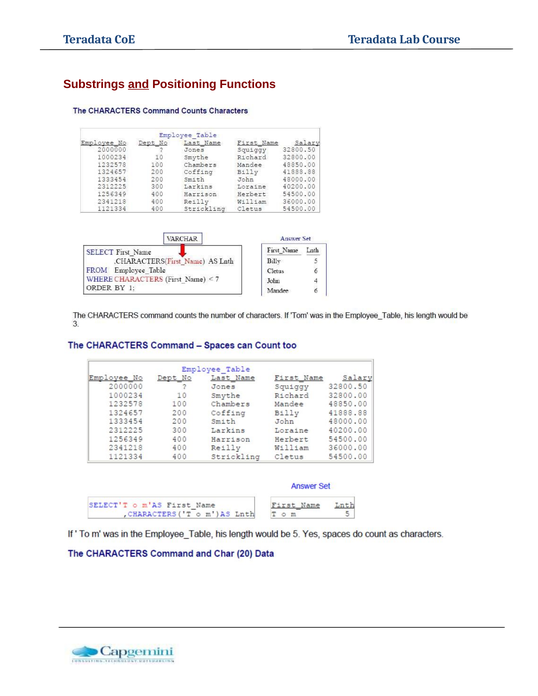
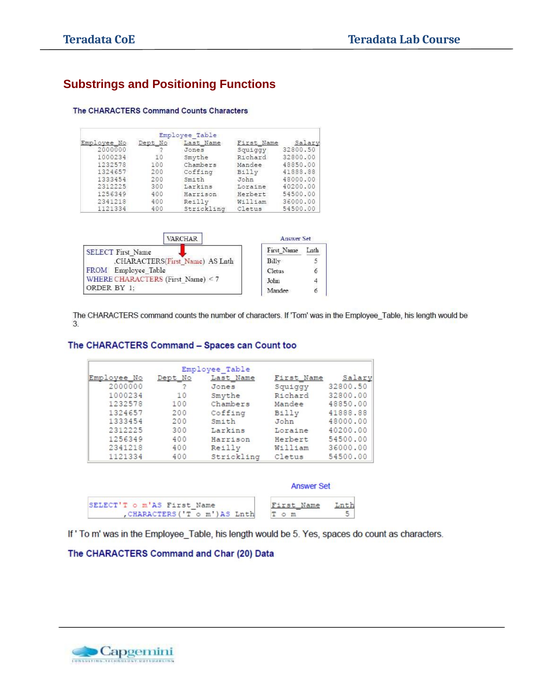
and underline: present -> none
